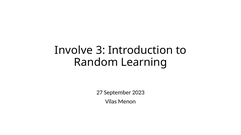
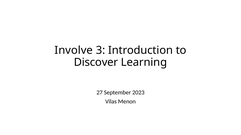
Random: Random -> Discover
